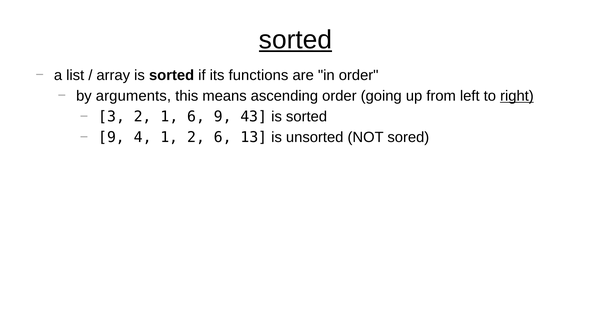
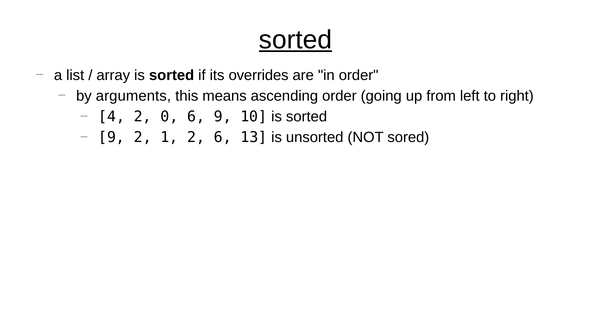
functions: functions -> overrides
right underline: present -> none
3: 3 -> 4
2 1: 1 -> 0
43: 43 -> 10
9 4: 4 -> 2
